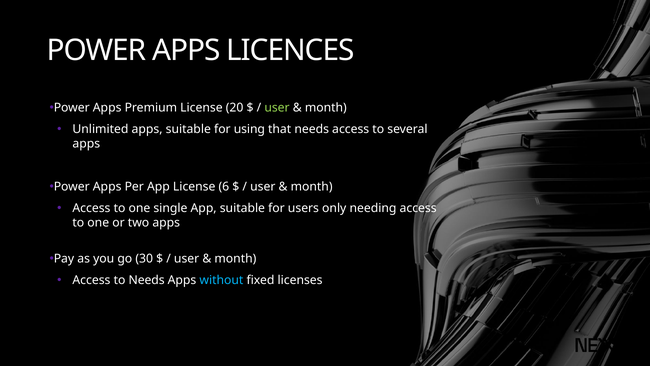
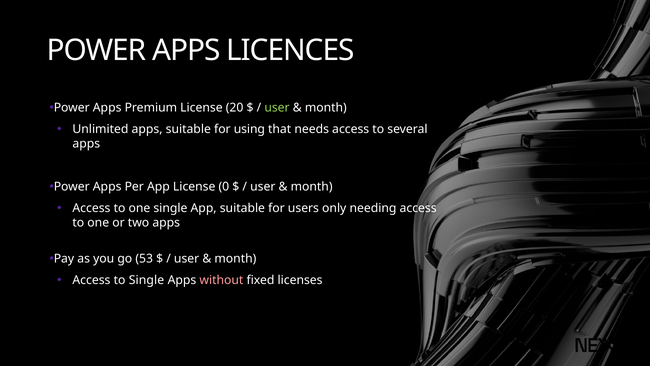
6: 6 -> 0
30: 30 -> 53
to Needs: Needs -> Single
without colour: light blue -> pink
